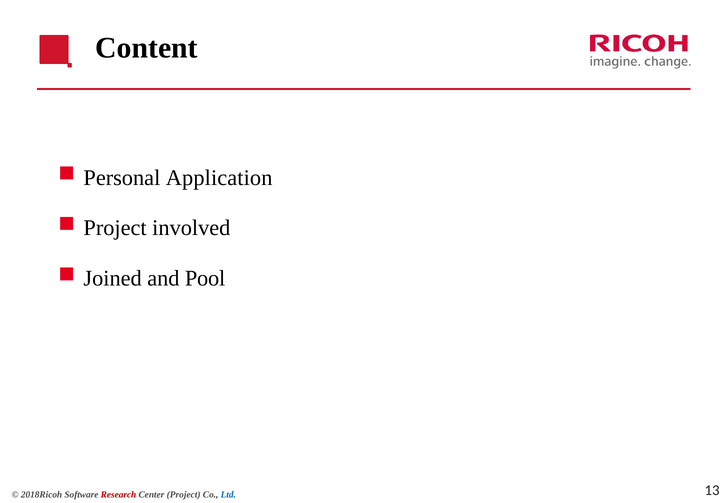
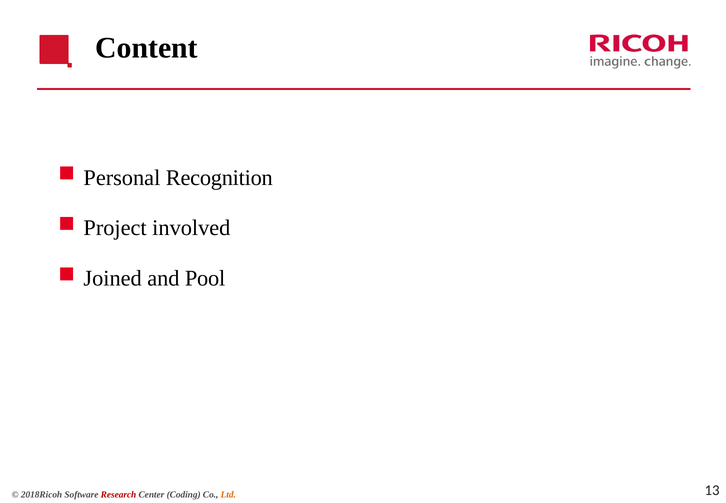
Application: Application -> Recognition
Center Project: Project -> Coding
Ltd colour: blue -> orange
